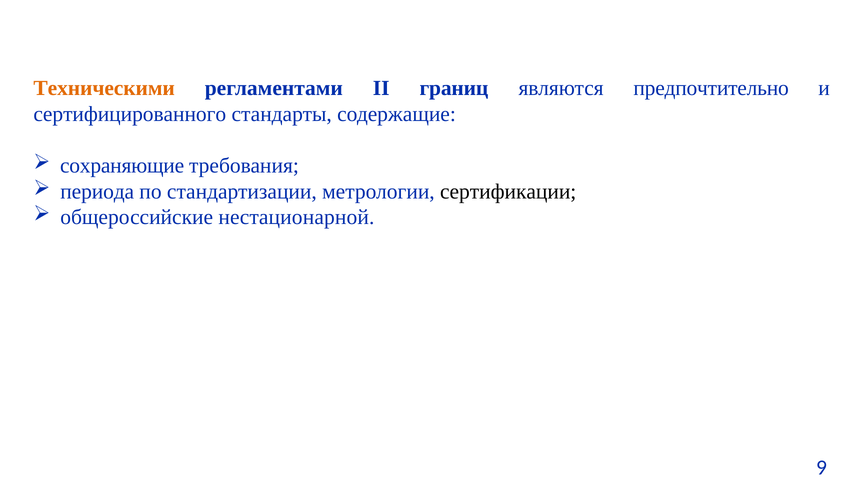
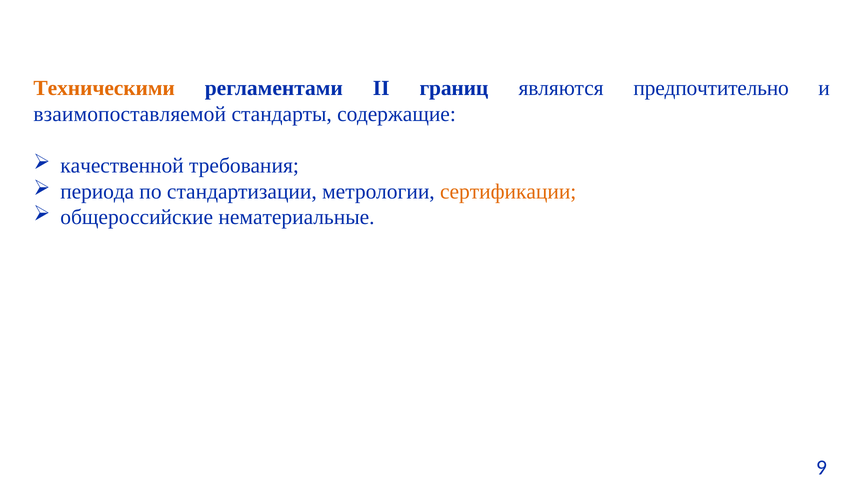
сертифицированного: сертифицированного -> взаимопоставляемой
сохраняющие: сохраняющие -> качественной
сертификации colour: black -> orange
нестационарной: нестационарной -> нематериальные
